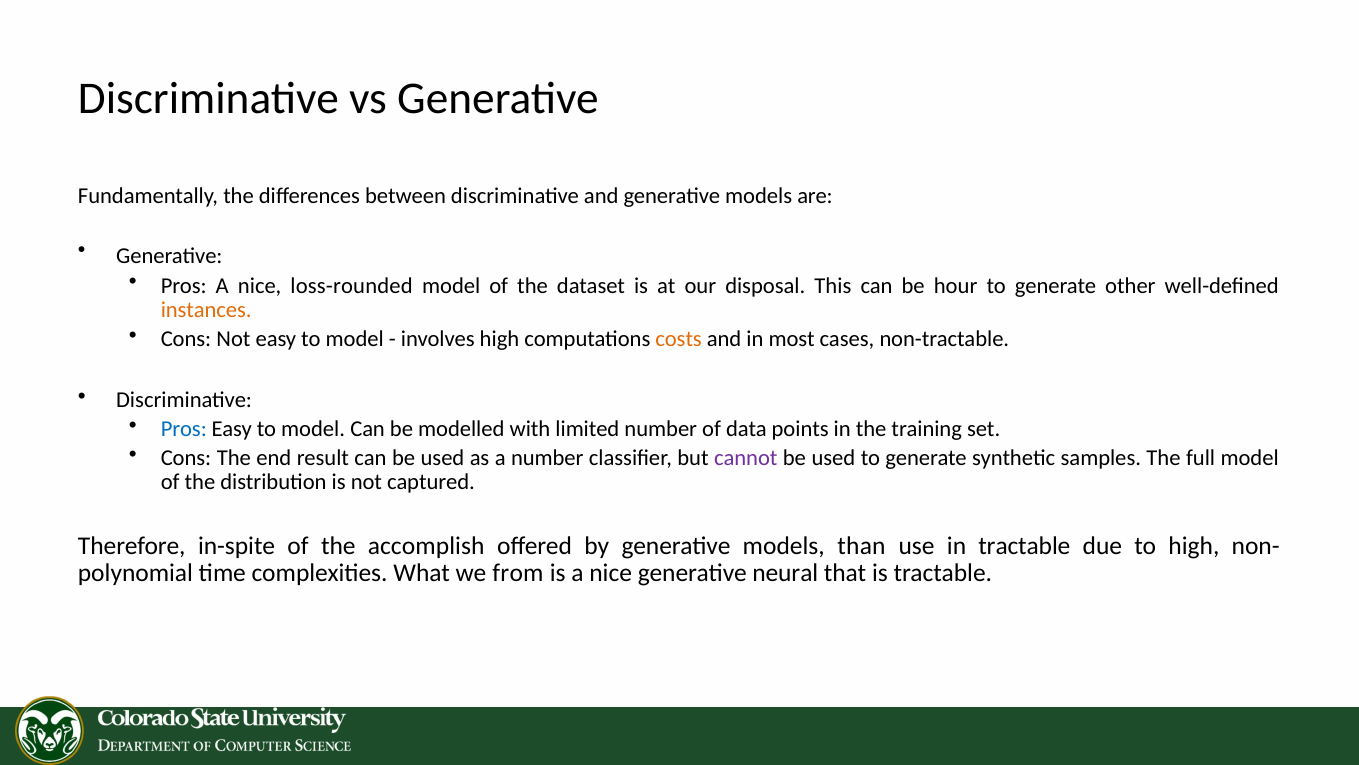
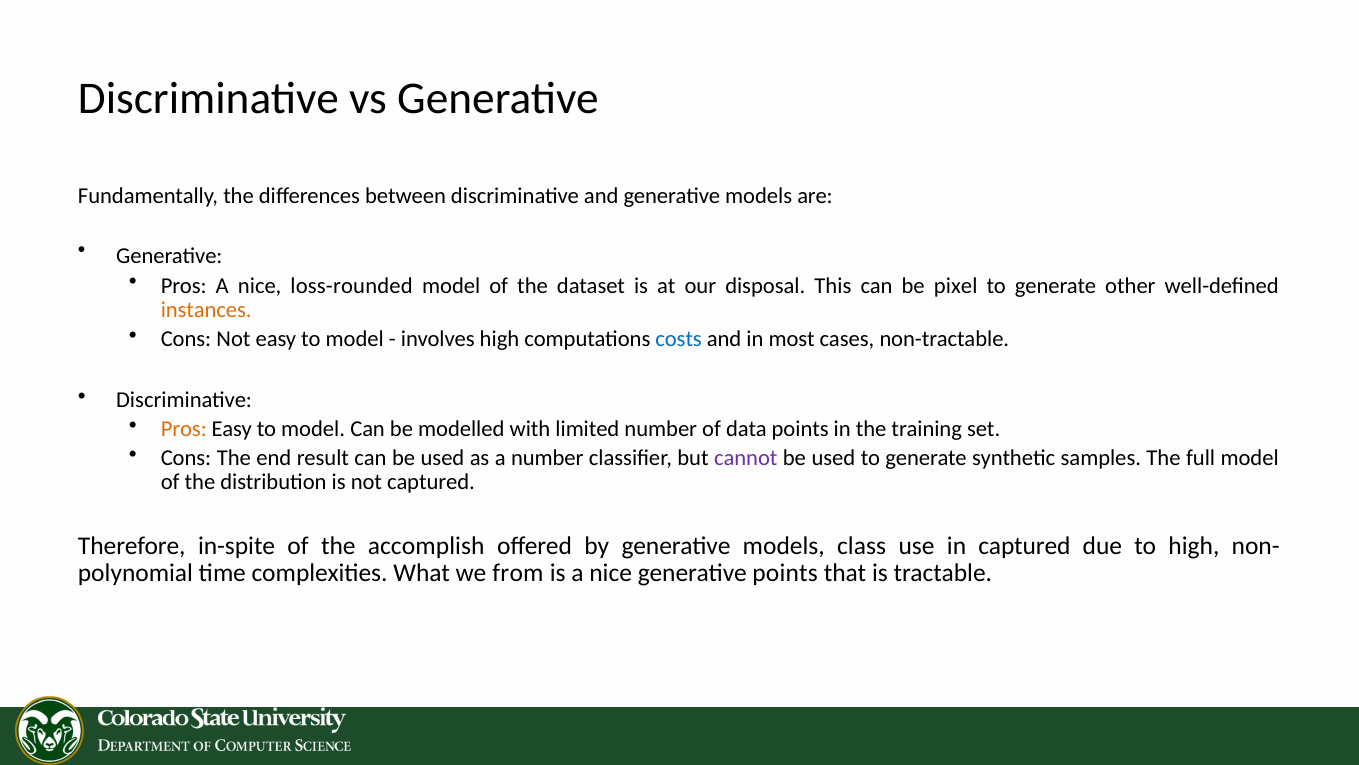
hour: hour -> pixel
costs colour: orange -> blue
Pros at (184, 429) colour: blue -> orange
than: than -> class
in tractable: tractable -> captured
generative neural: neural -> points
